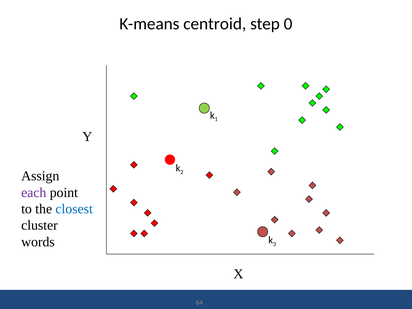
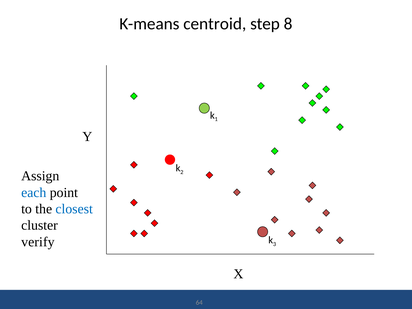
0: 0 -> 8
each colour: purple -> blue
words: words -> verify
